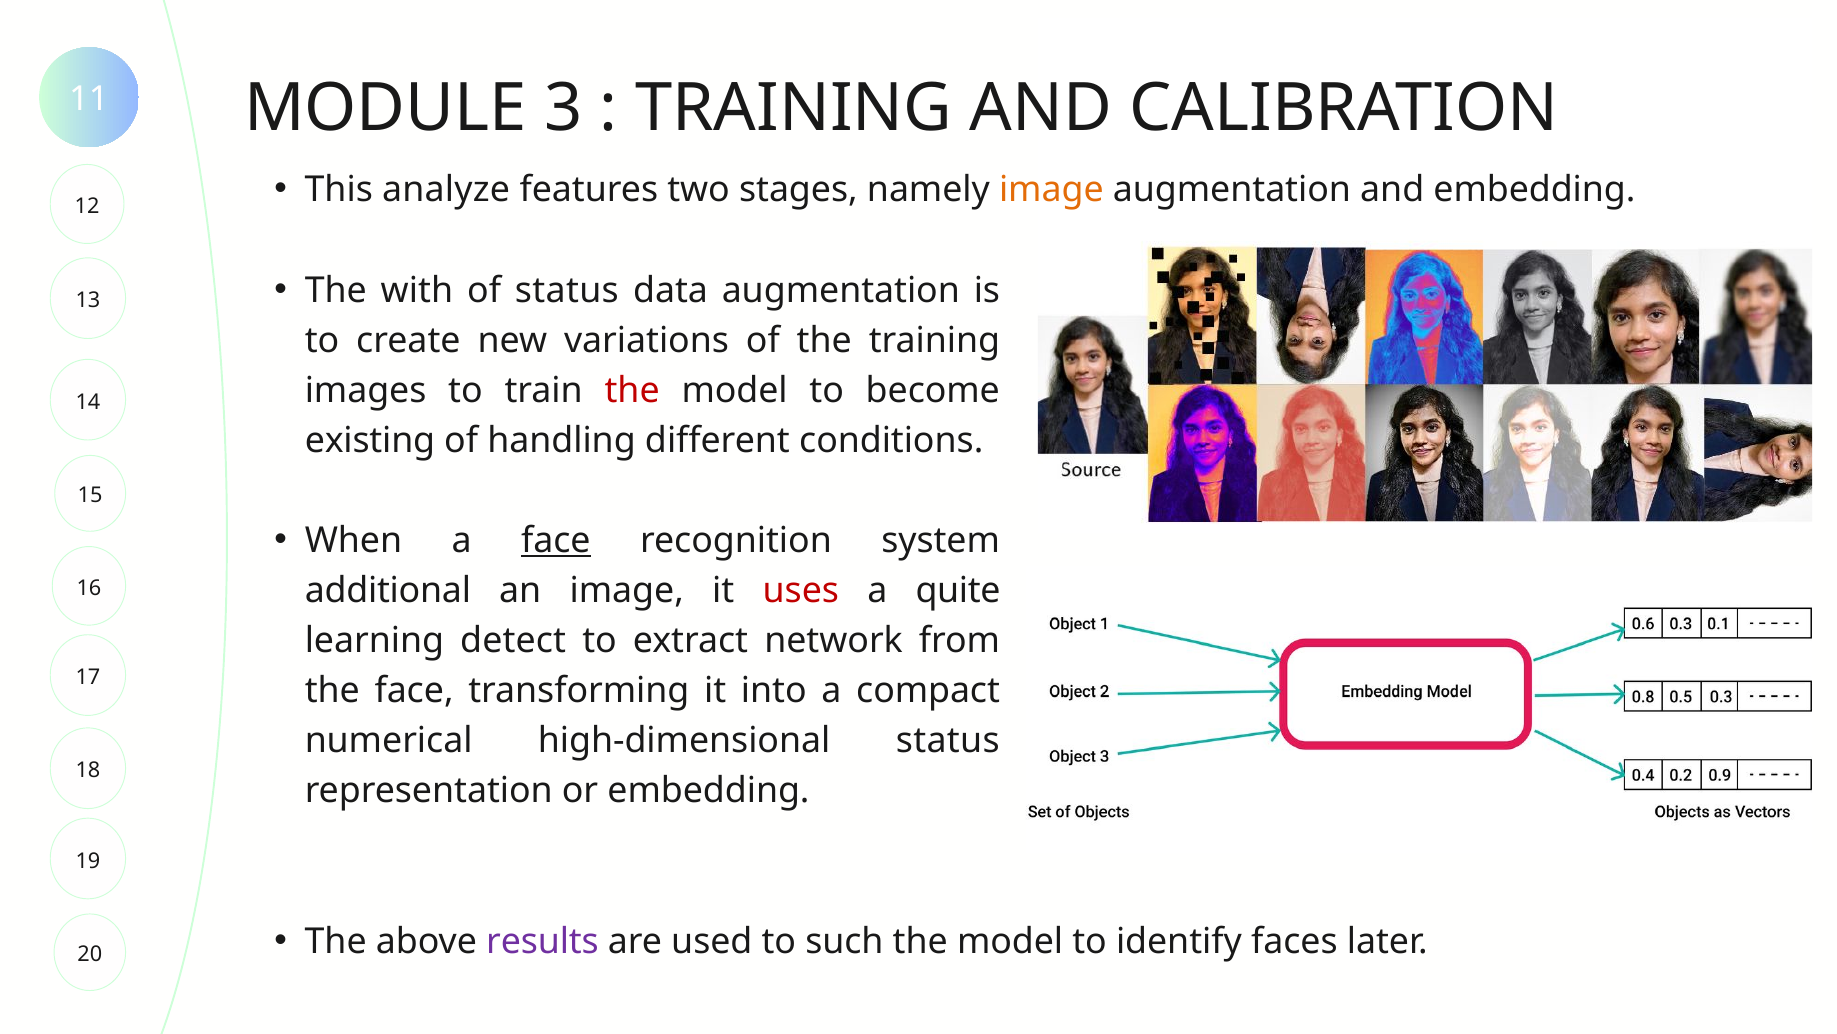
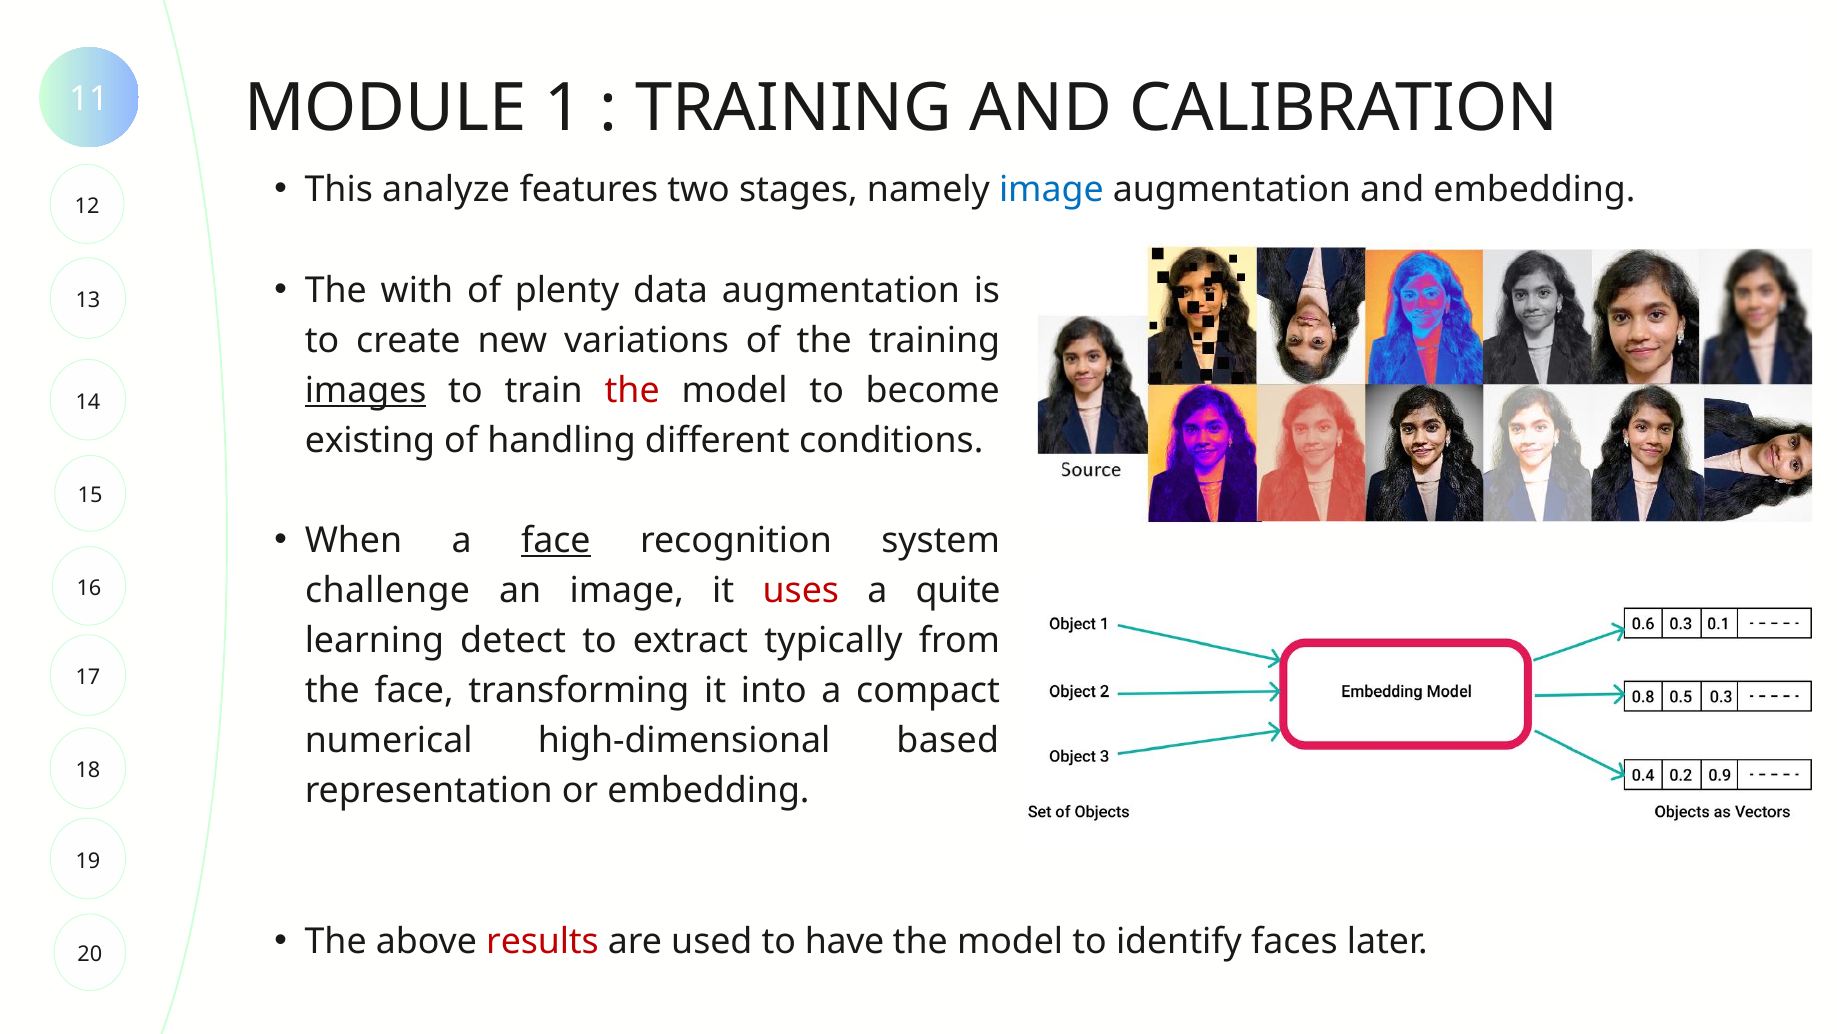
3: 3 -> 1
image at (1051, 189) colour: orange -> blue
of status: status -> plenty
images underline: none -> present
additional: additional -> challenge
network: network -> typically
high-dimensional status: status -> based
results colour: purple -> red
such: such -> have
